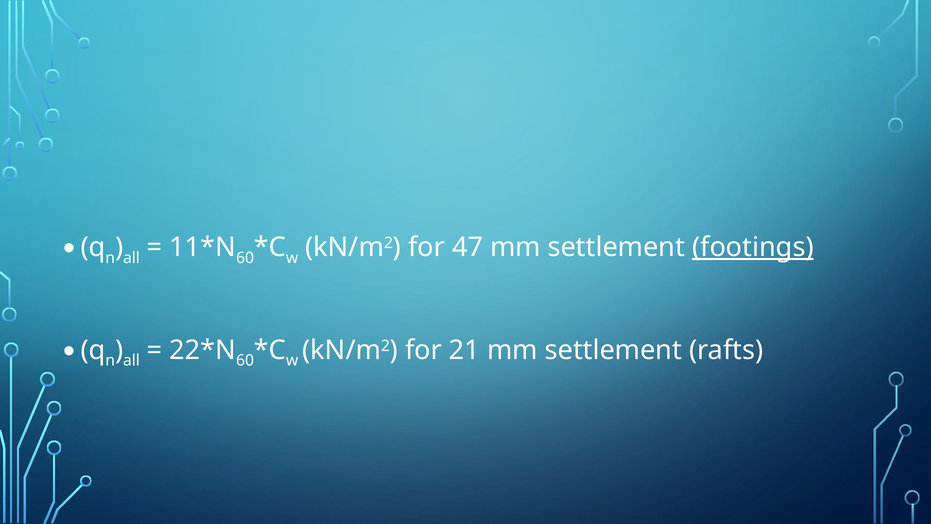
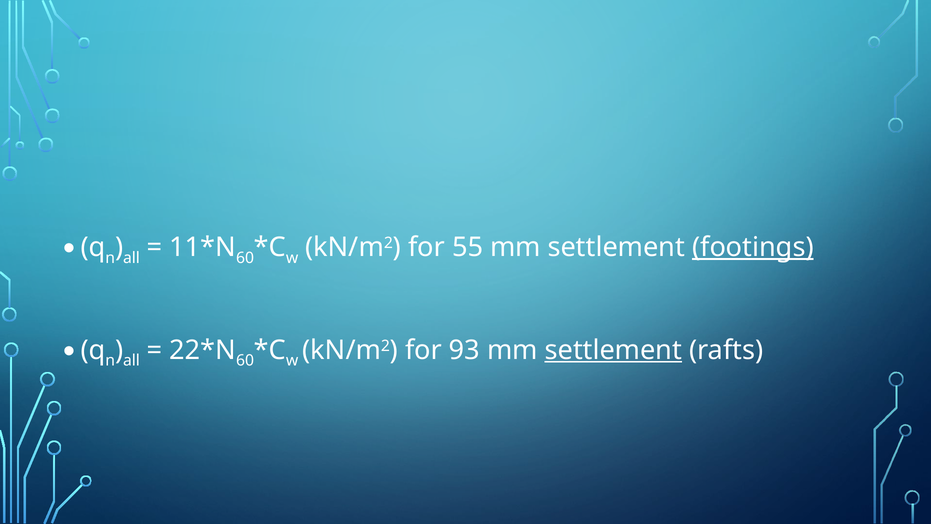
47: 47 -> 55
21: 21 -> 93
settlement at (613, 350) underline: none -> present
